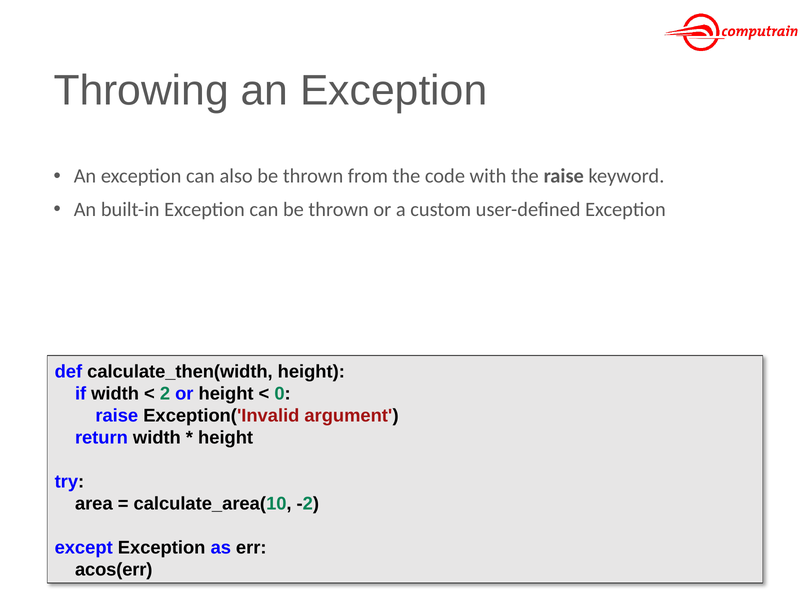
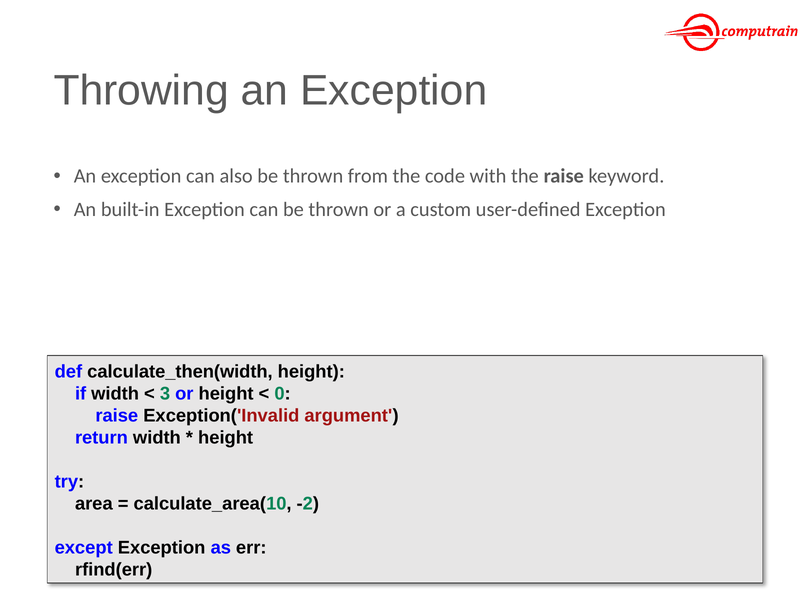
2: 2 -> 3
acos(err: acos(err -> rfind(err
